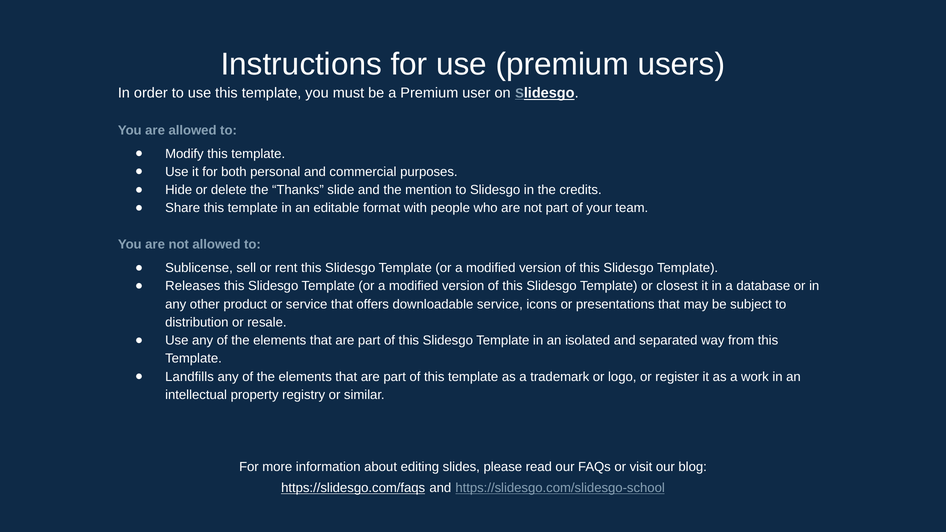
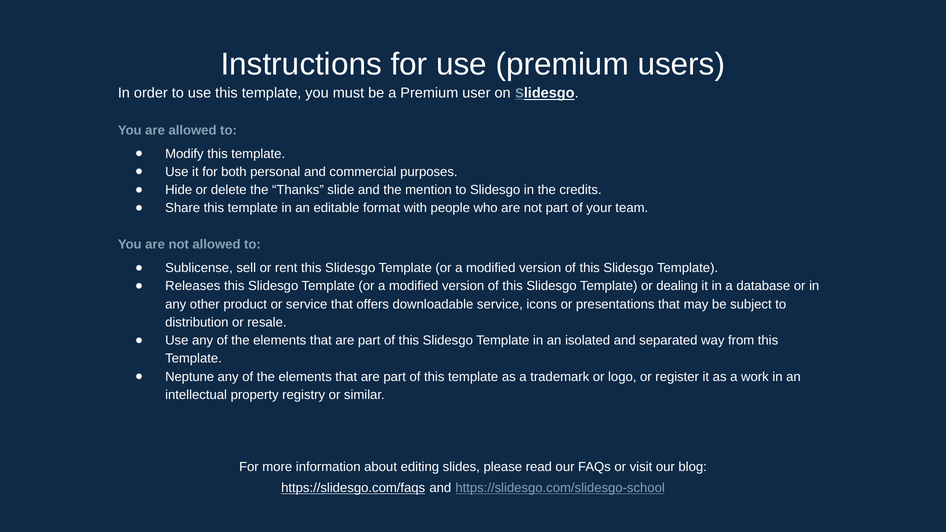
closest: closest -> dealing
Landfills: Landfills -> Neptune
